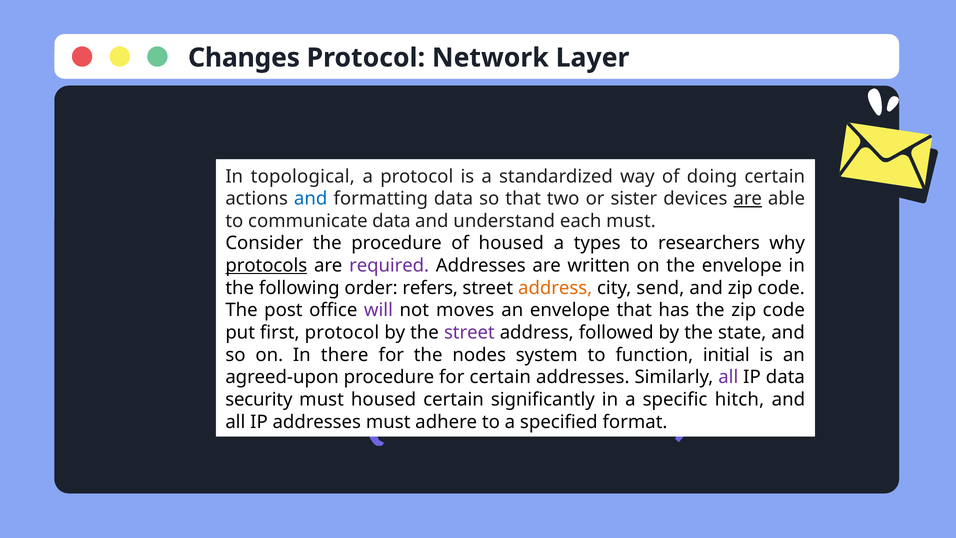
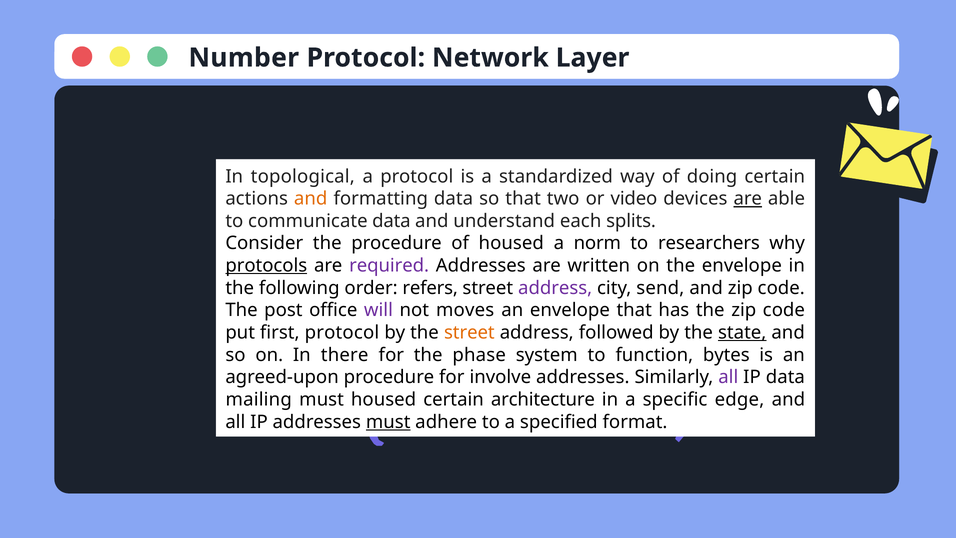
Changes: Changes -> Number
and at (311, 199) colour: blue -> orange
sister: sister -> video
each must: must -> splits
types: types -> norm
address at (555, 288) colour: orange -> purple
street at (469, 333) colour: purple -> orange
state underline: none -> present
nodes: nodes -> phase
initial: initial -> bytes
for certain: certain -> involve
security: security -> mailing
significantly: significantly -> architecture
hitch: hitch -> edge
must at (388, 422) underline: none -> present
